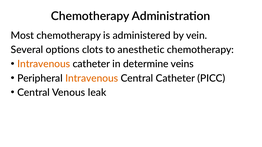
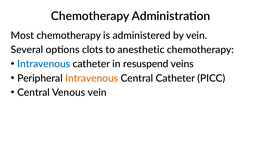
Intravenous at (44, 64) colour: orange -> blue
determine: determine -> resuspend
Venous leak: leak -> vein
